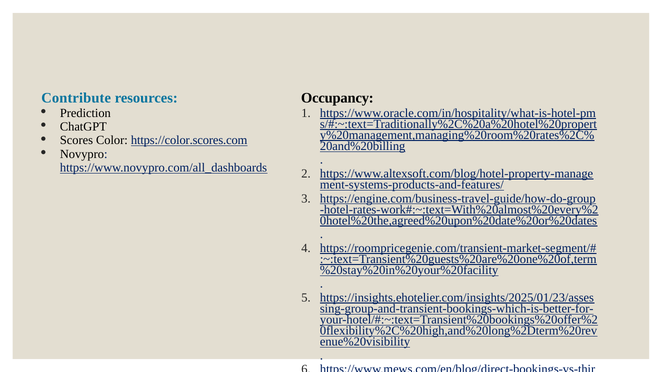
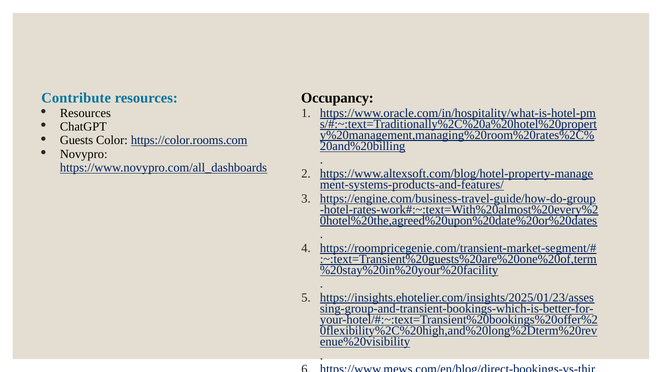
Prediction at (85, 113): Prediction -> Resources
Scores: Scores -> Guests
https://color.scores.com: https://color.scores.com -> https://color.rooms.com
